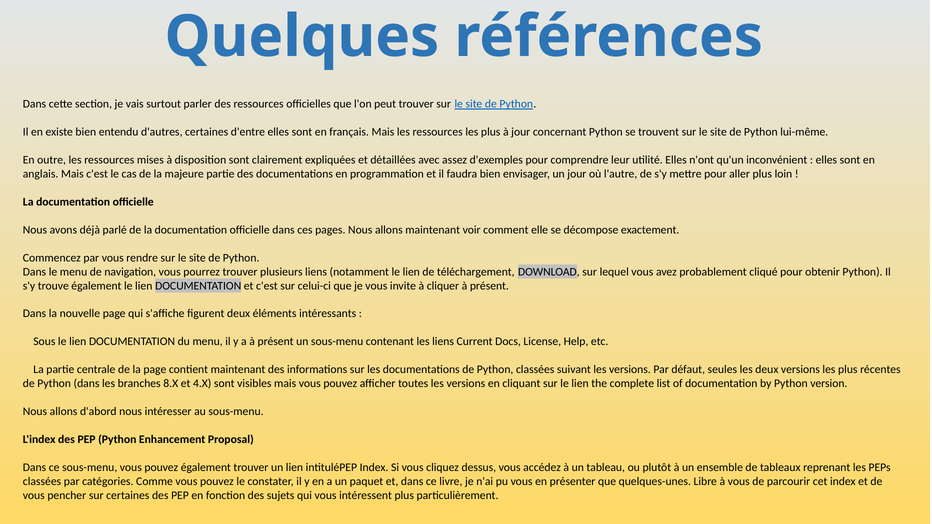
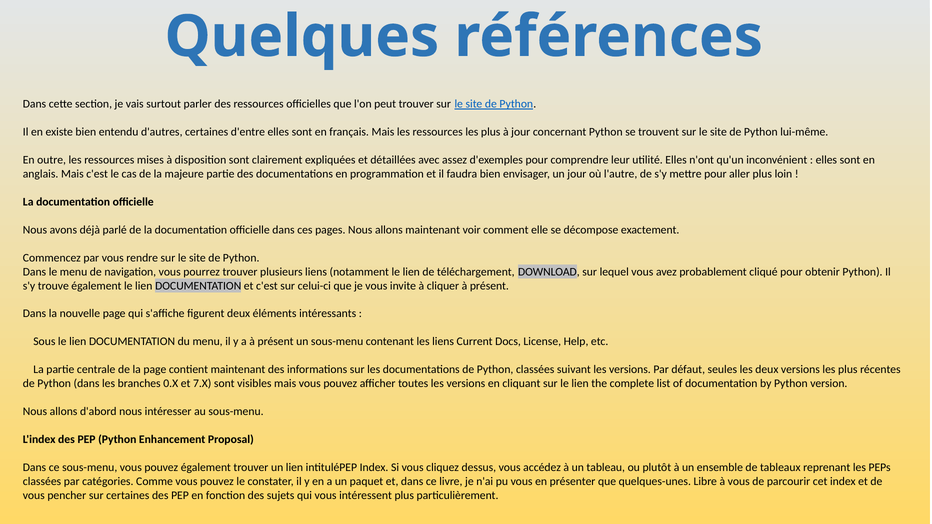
8.X: 8.X -> 0.X
4.X: 4.X -> 7.X
